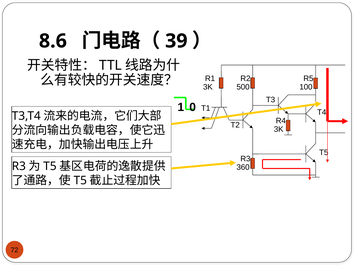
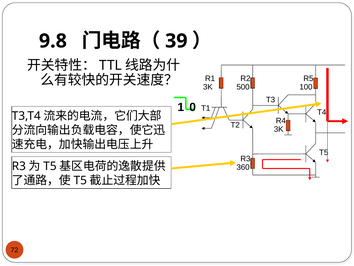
8.6: 8.6 -> 9.8
